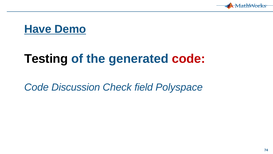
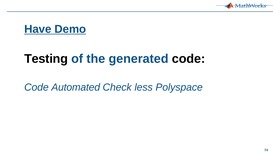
code at (189, 59) colour: red -> black
Discussion: Discussion -> Automated
field: field -> less
